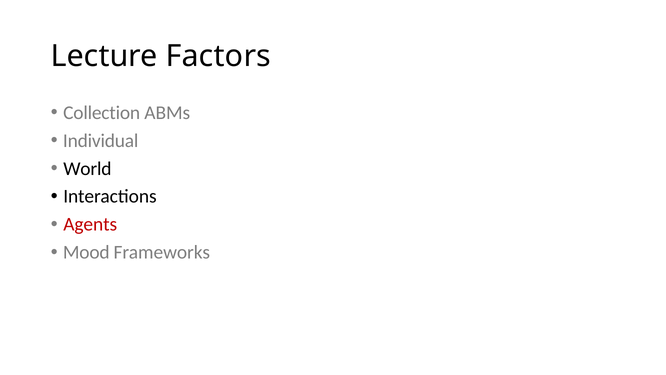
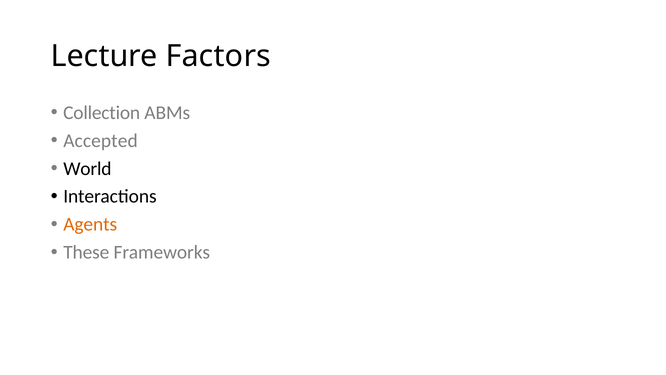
Individual: Individual -> Accepted
Agents colour: red -> orange
Mood: Mood -> These
